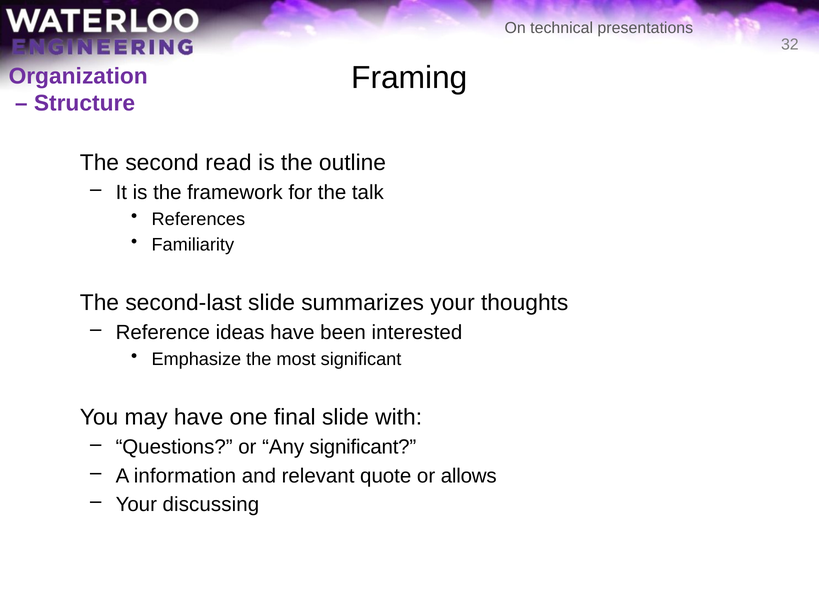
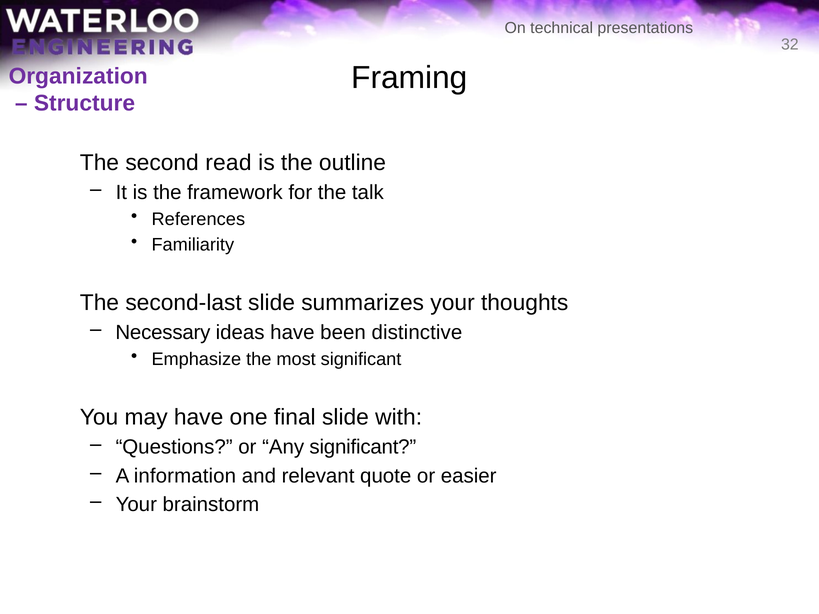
Reference: Reference -> Necessary
interested: interested -> distinctive
allows: allows -> easier
discussing: discussing -> brainstorm
